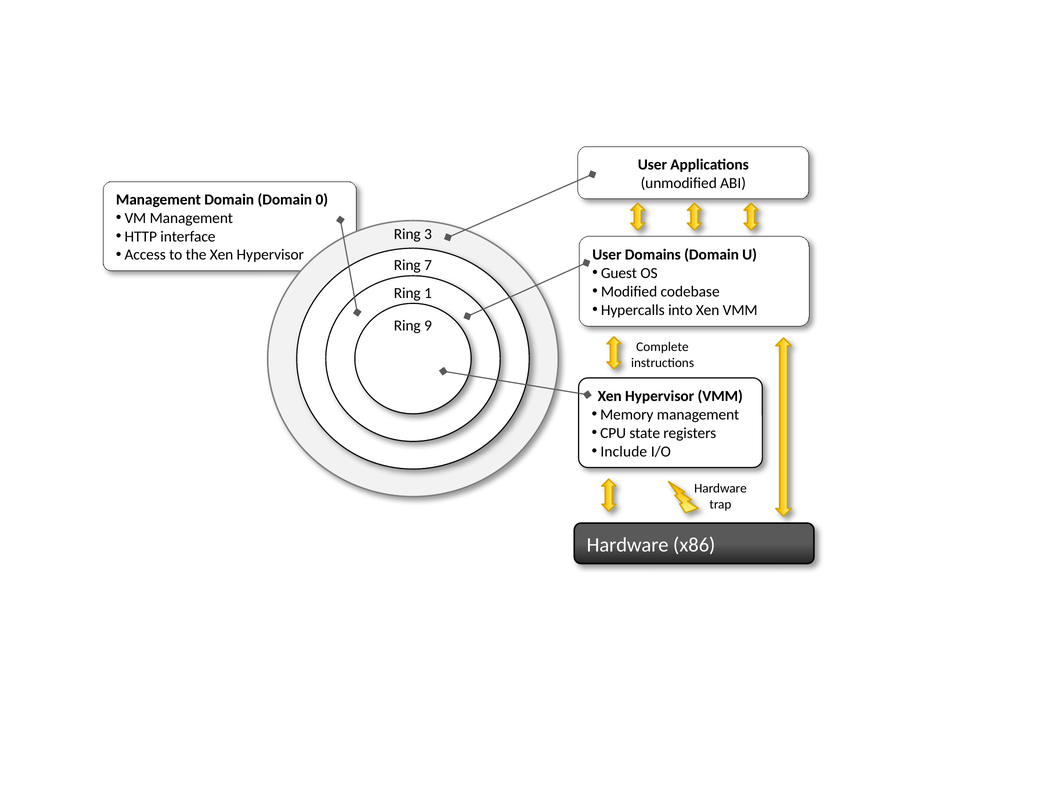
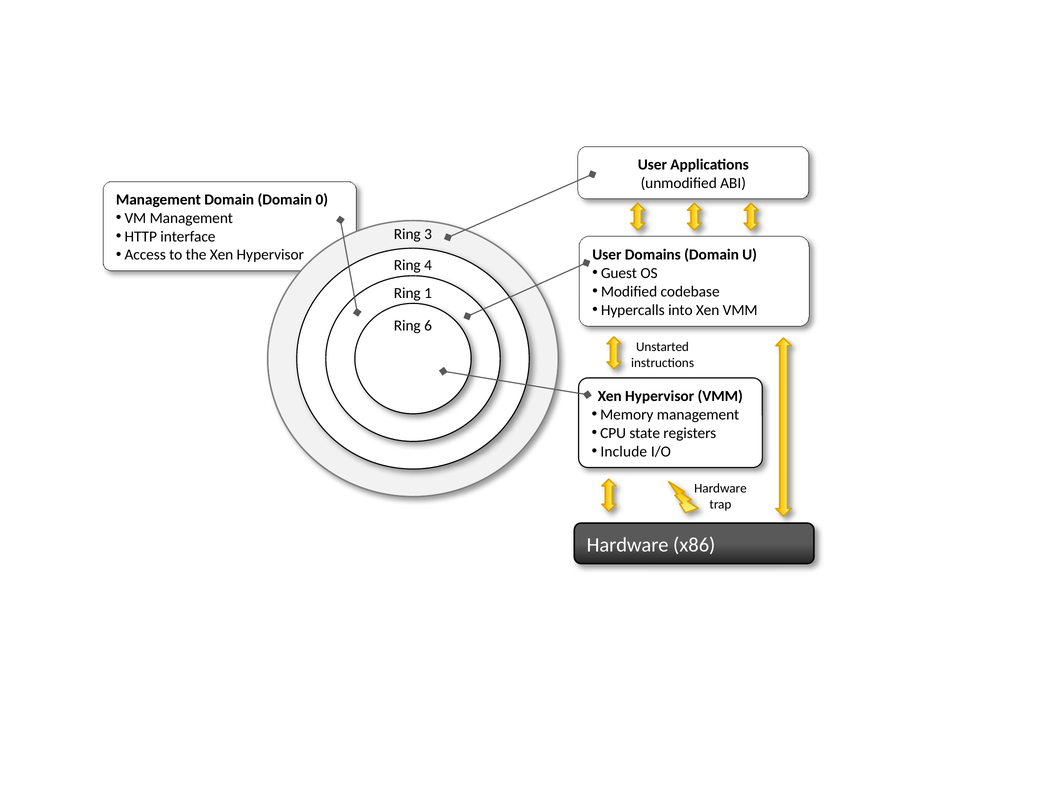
7: 7 -> 4
9: 9 -> 6
Complete: Complete -> Unstarted
